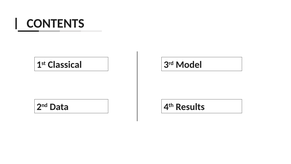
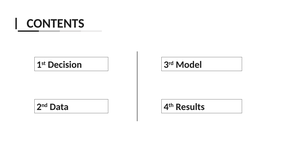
Classical: Classical -> Decision
